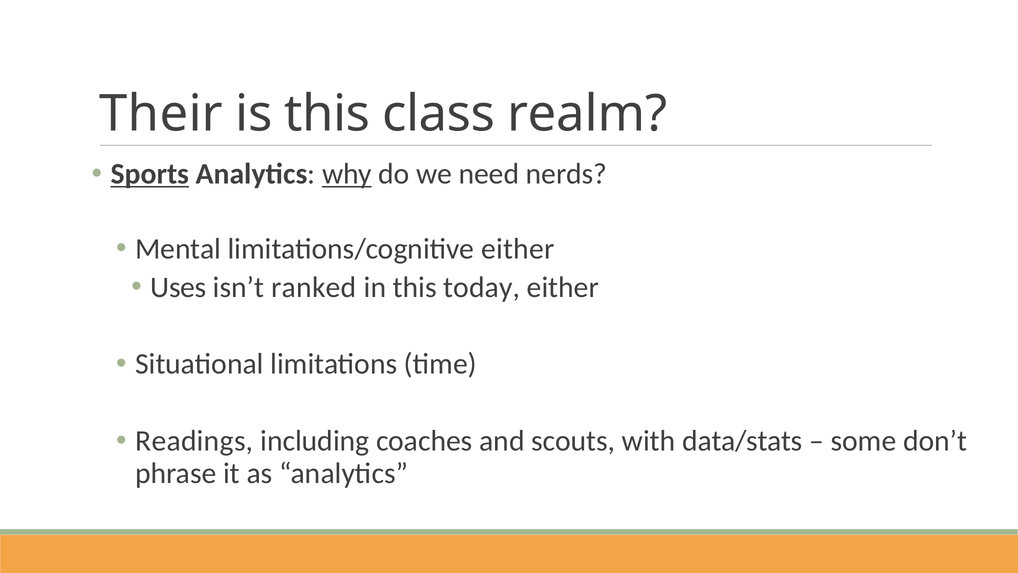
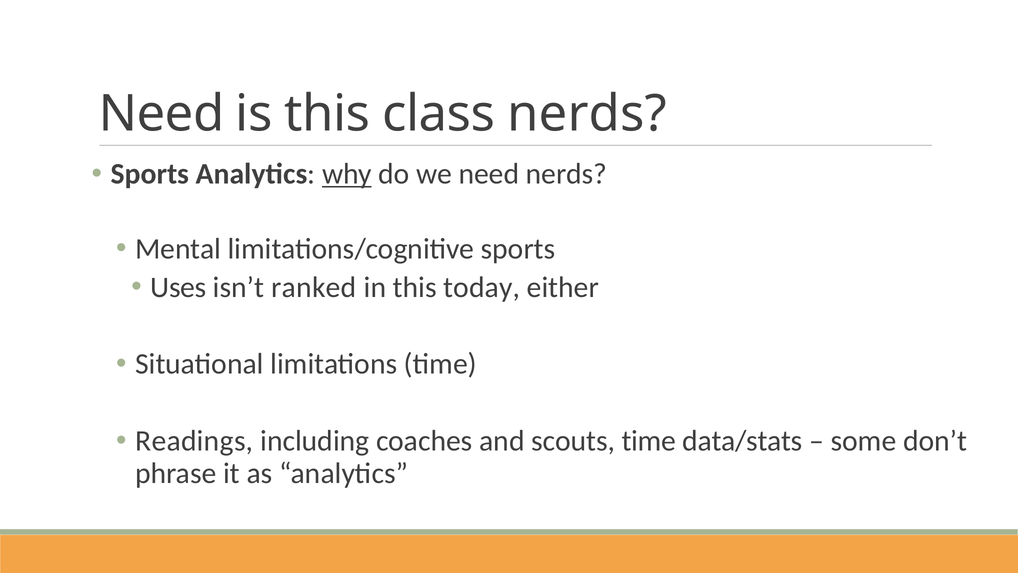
Their at (161, 114): Their -> Need
class realm: realm -> nerds
Sports at (150, 174) underline: present -> none
limitations/cognitive either: either -> sports
scouts with: with -> time
